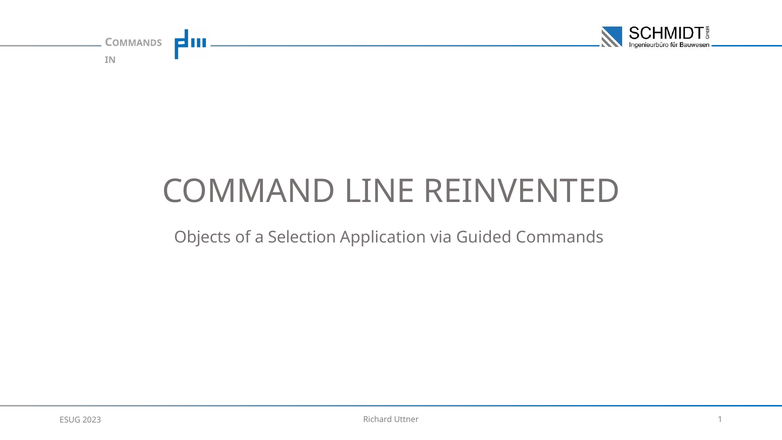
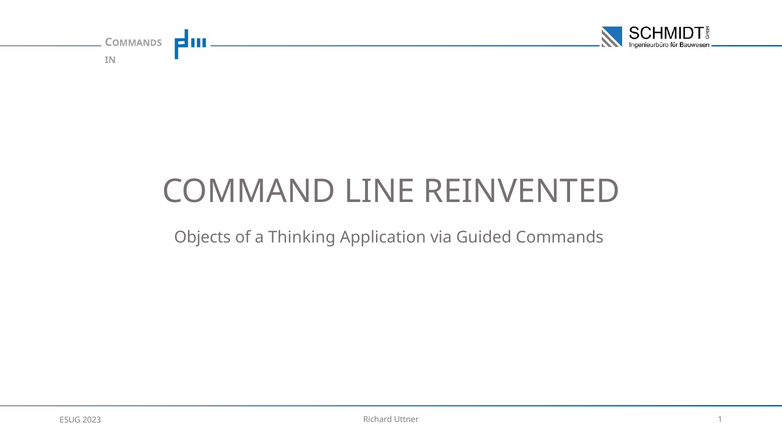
Selection: Selection -> Thinking
